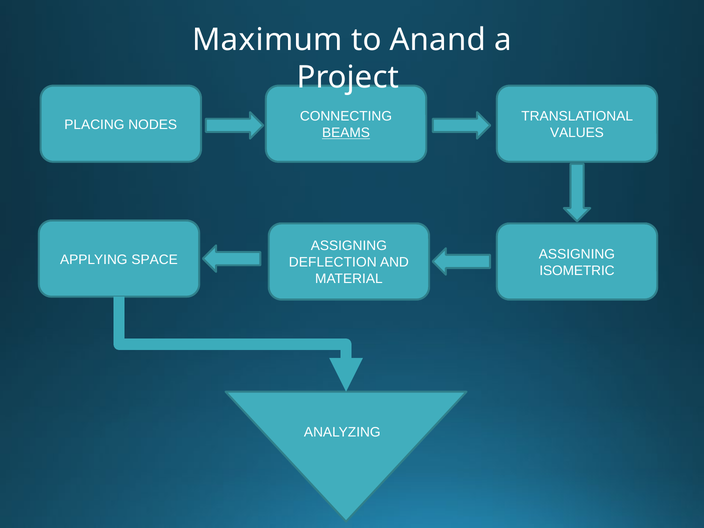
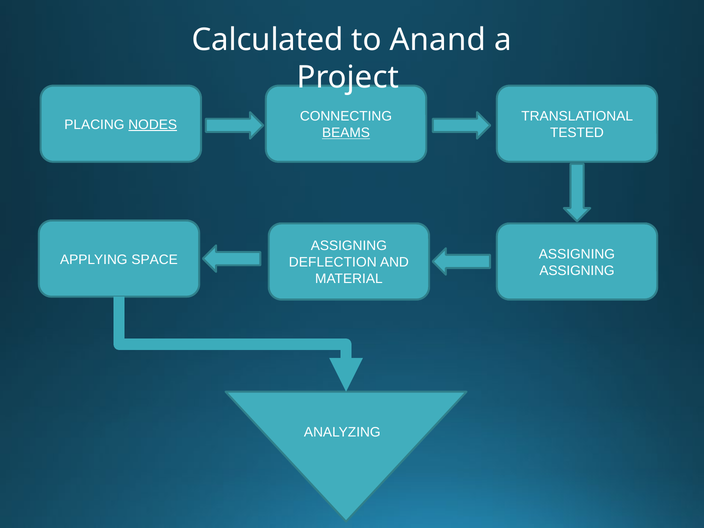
Maximum: Maximum -> Calculated
NODES underline: none -> present
VALUES: VALUES -> TESTED
ISOMETRIC at (577, 271): ISOMETRIC -> ASSIGNING
